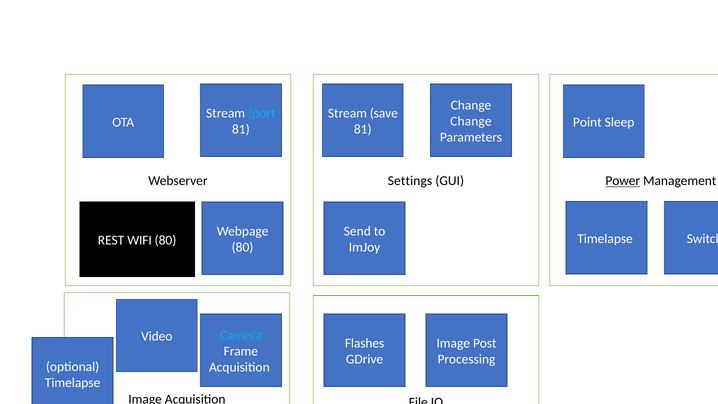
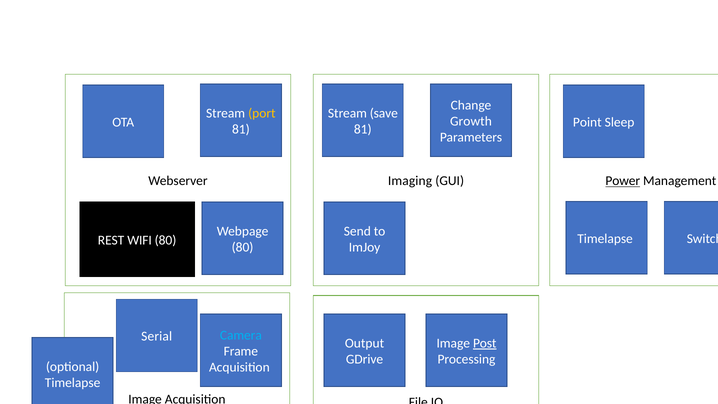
port colour: light blue -> yellow
Change at (471, 121): Change -> Growth
Settings: Settings -> Imaging
Video: Video -> Serial
Flashes: Flashes -> Output
Post underline: none -> present
